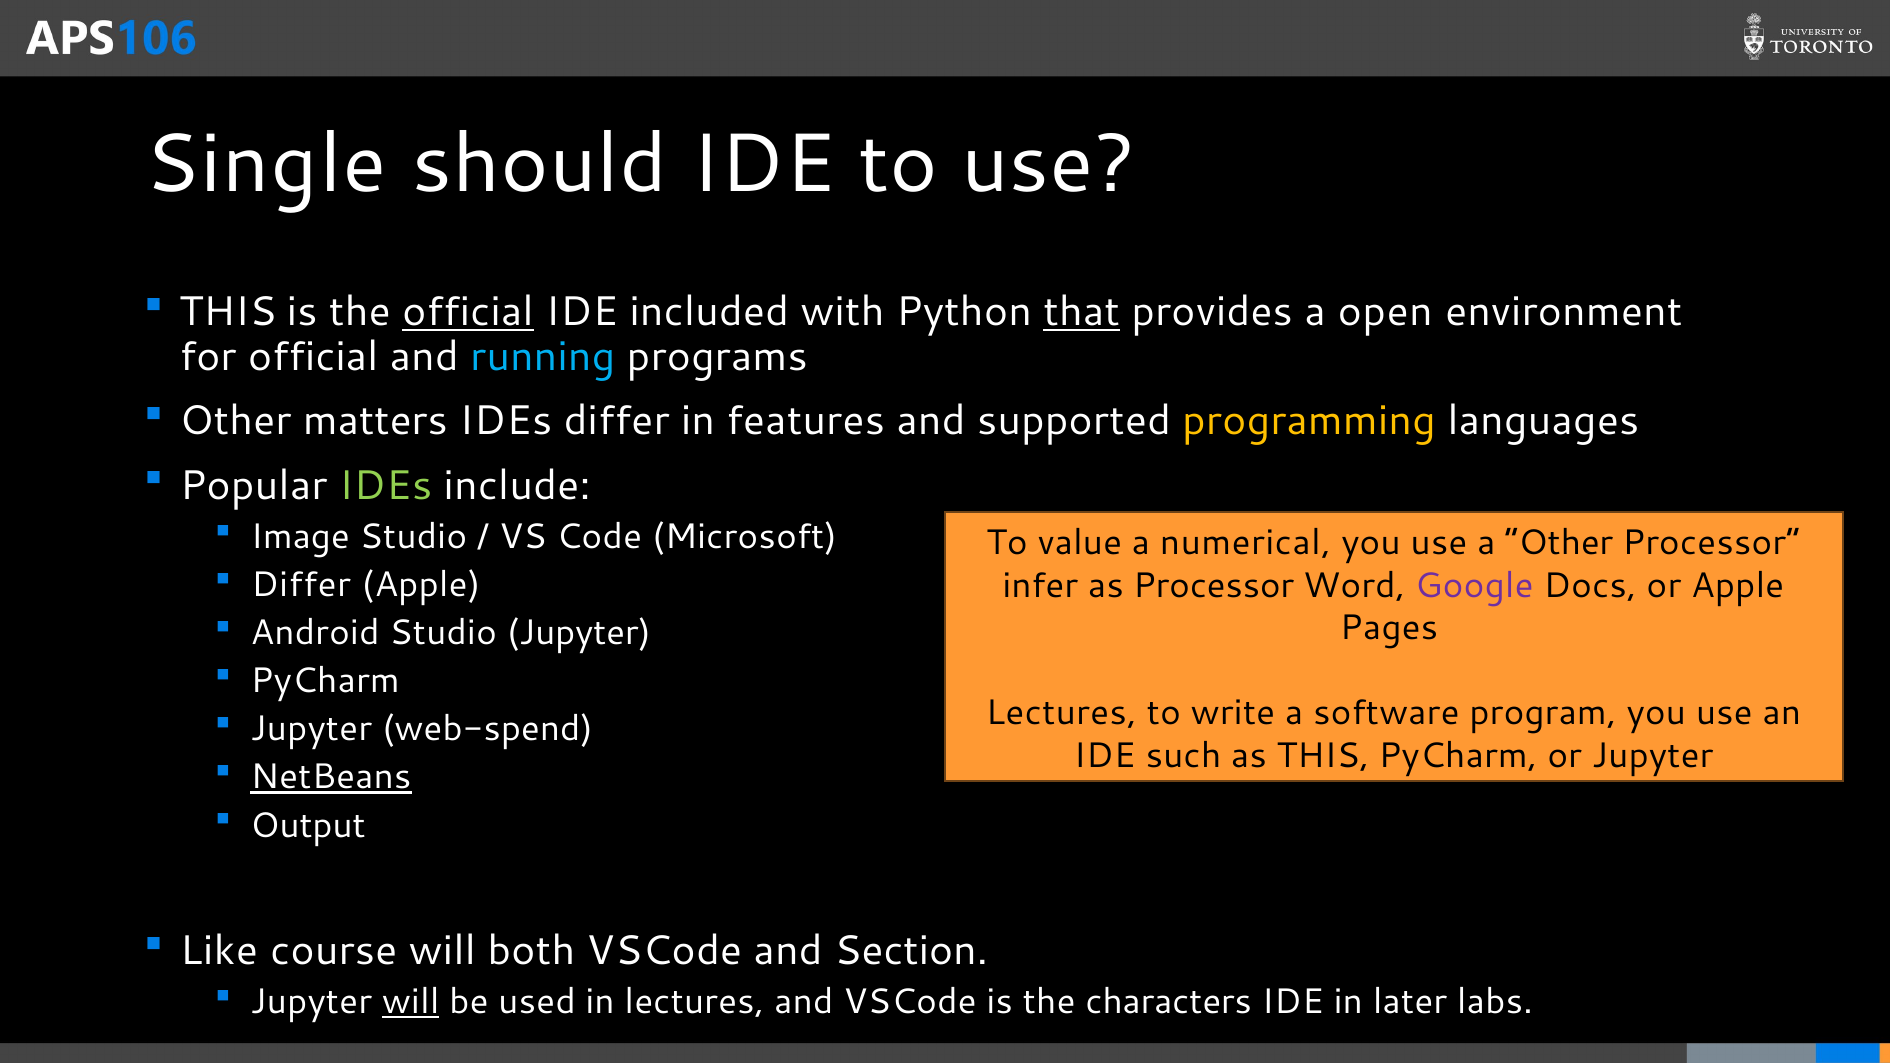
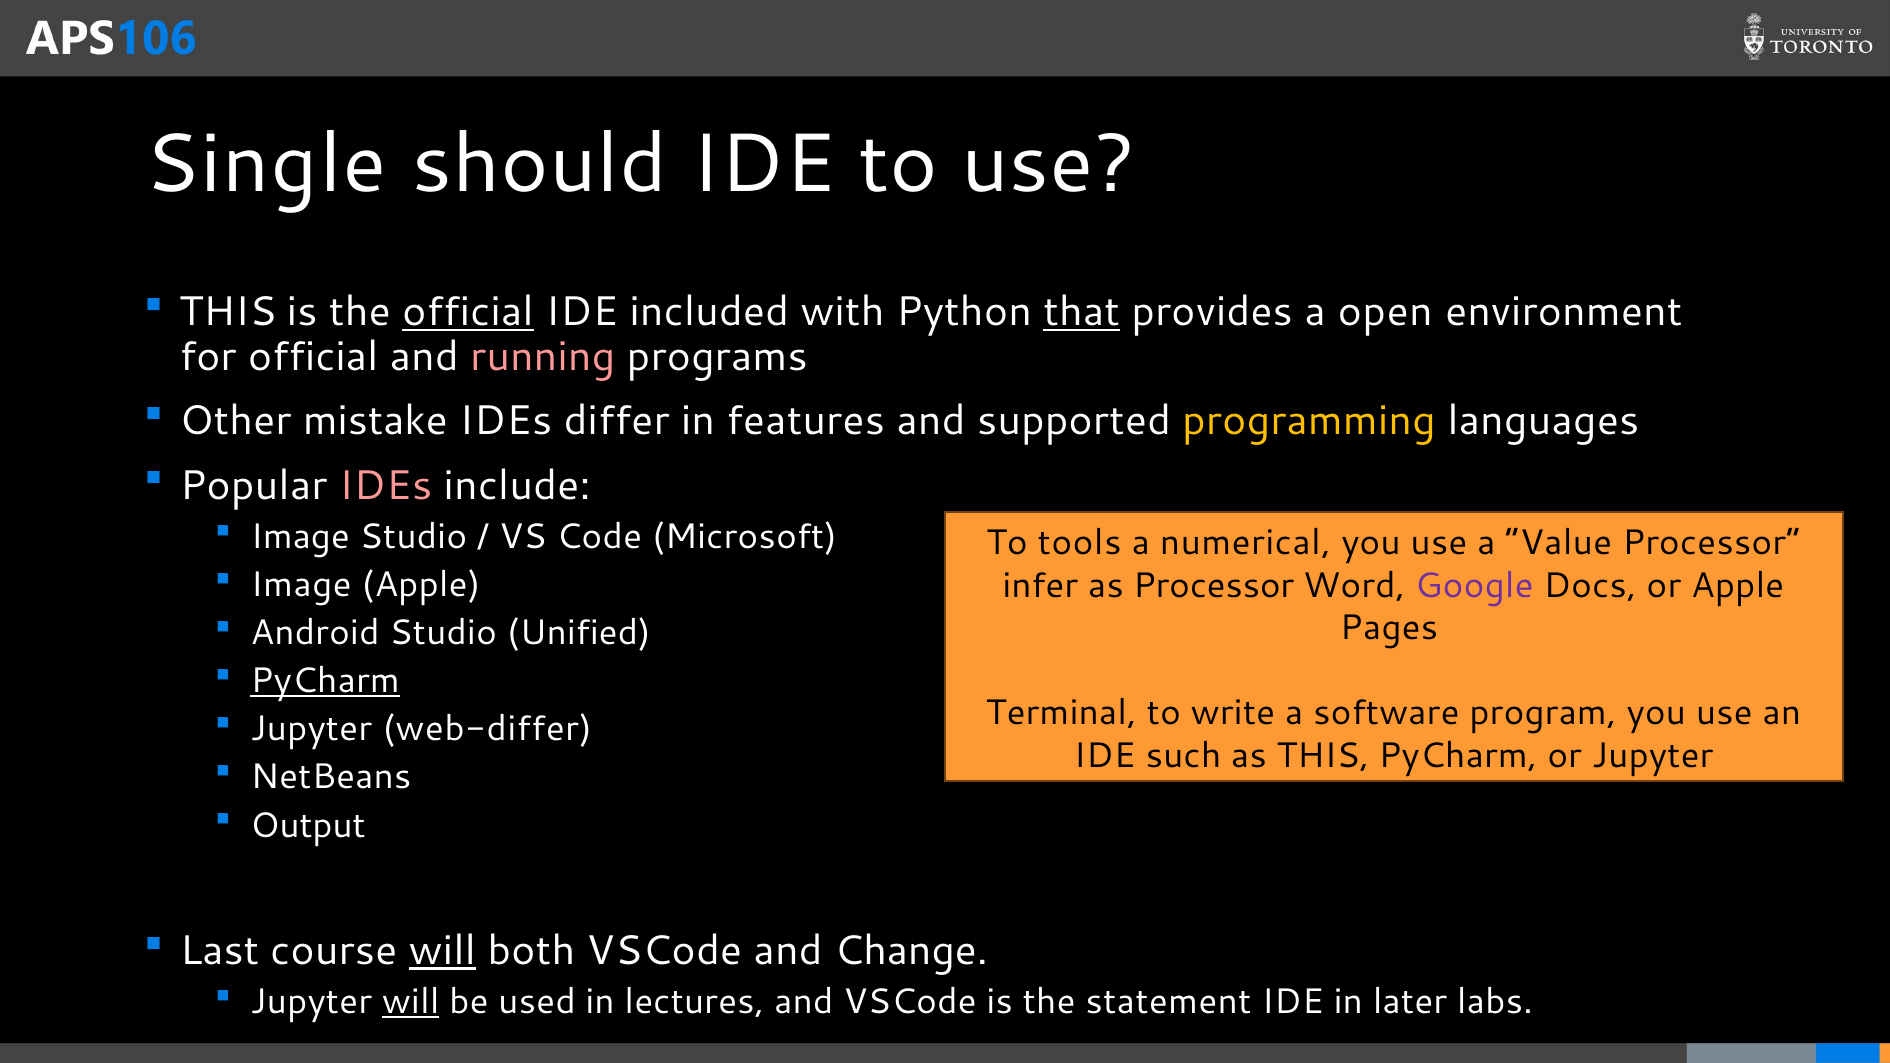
running colour: light blue -> pink
matters: matters -> mistake
IDEs at (386, 485) colour: light green -> pink
value: value -> tools
a Other: Other -> Value
Differ at (301, 585): Differ -> Image
Studio Jupyter: Jupyter -> Unified
PyCharm at (325, 681) underline: none -> present
Lectures at (1061, 713): Lectures -> Terminal
web-spend: web-spend -> web-differ
NetBeans underline: present -> none
Like: Like -> Last
will at (442, 951) underline: none -> present
Section: Section -> Change
characters: characters -> statement
